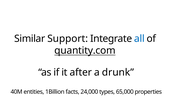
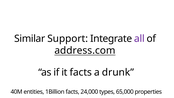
all colour: blue -> purple
quantity.com: quantity.com -> address.com
it after: after -> facts
